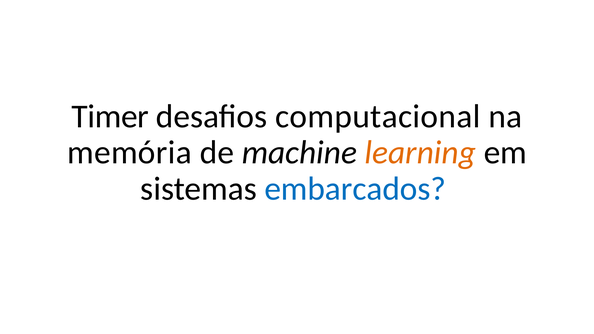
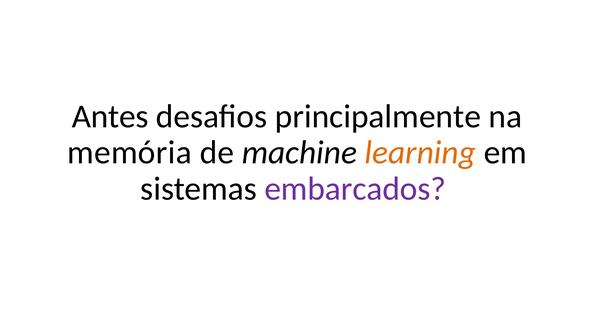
Timer: Timer -> Antes
computacional: computacional -> principalmente
embarcados colour: blue -> purple
